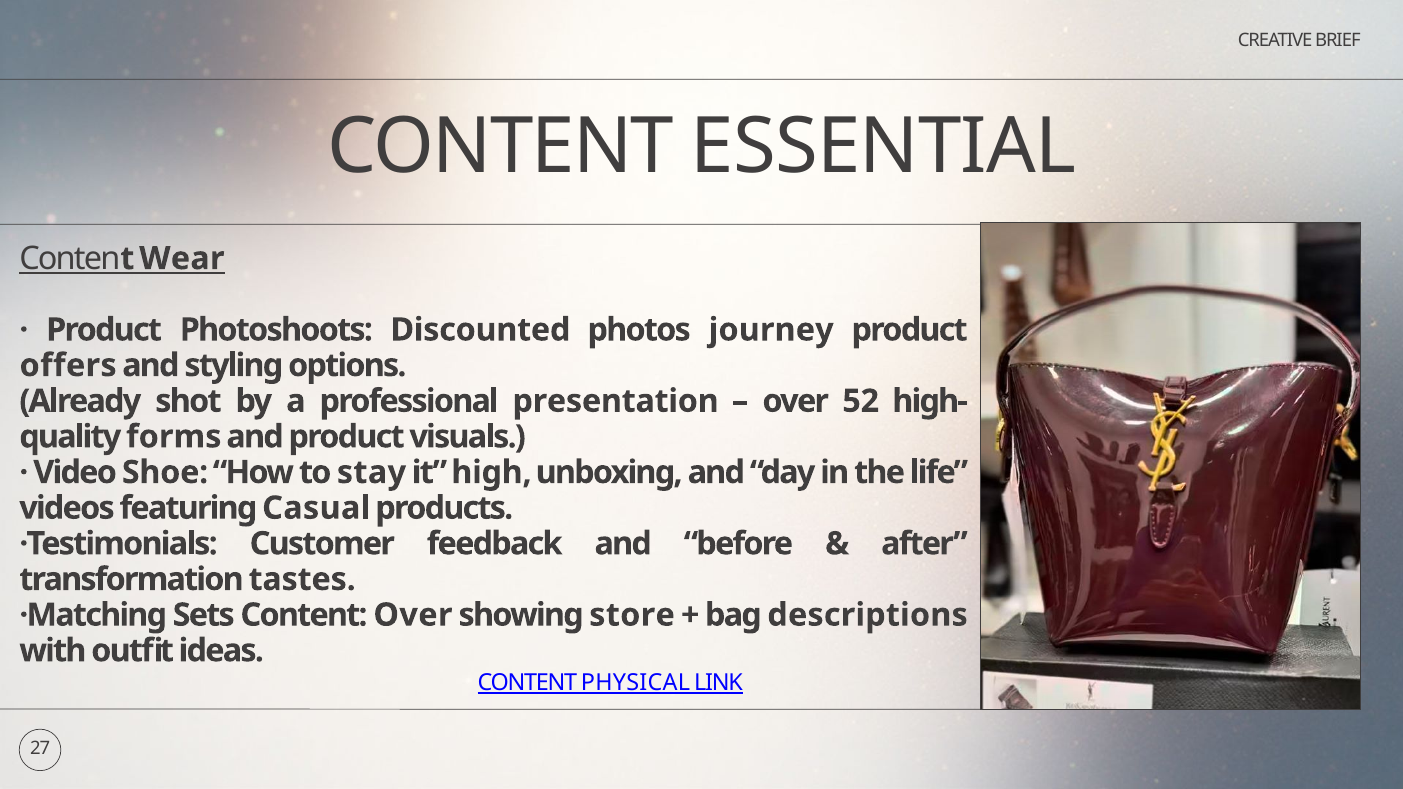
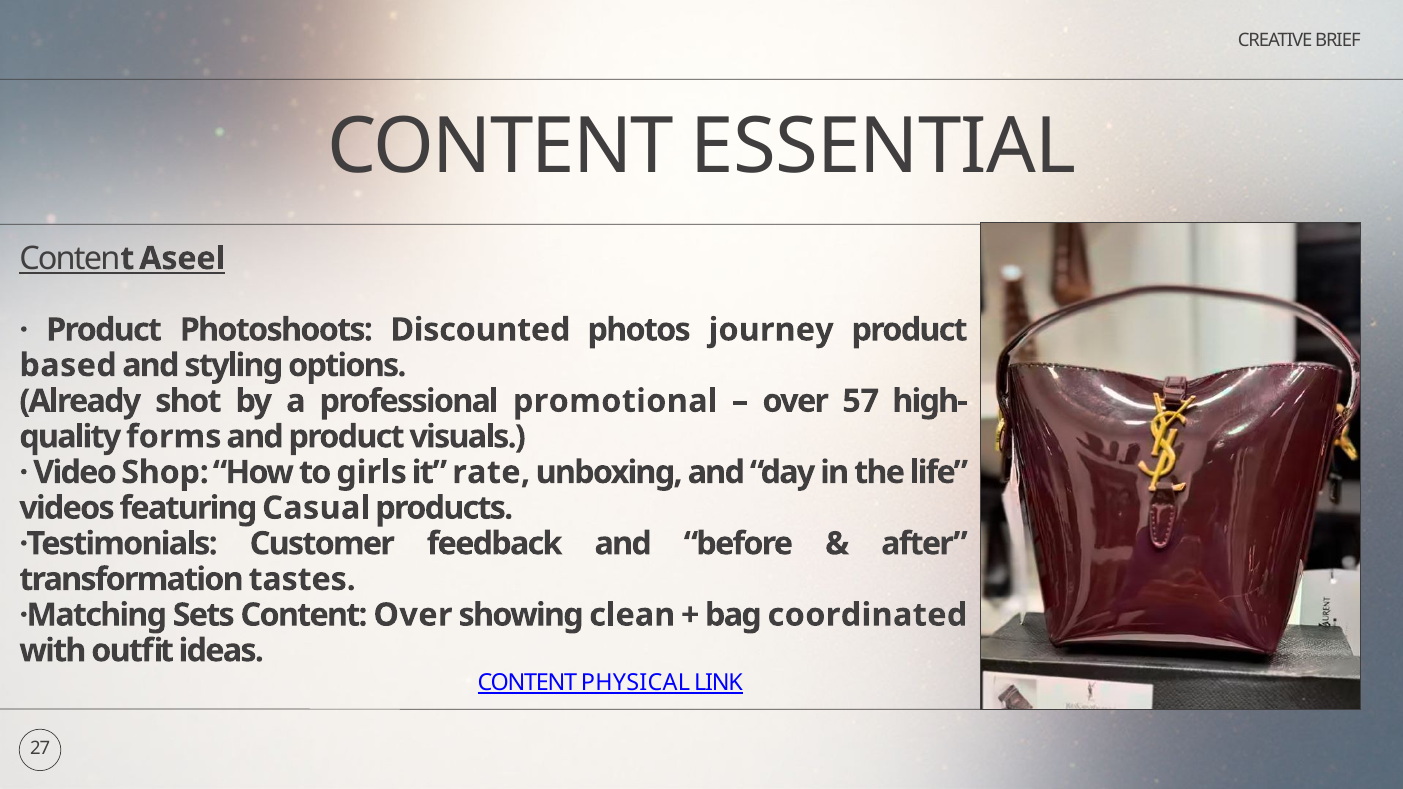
Wear: Wear -> Aseel
offers: offers -> based
presentation: presentation -> promotional
52: 52 -> 57
Shoe: Shoe -> Shop
stay: stay -> girls
high: high -> rate
store: store -> clean
descriptions: descriptions -> coordinated
